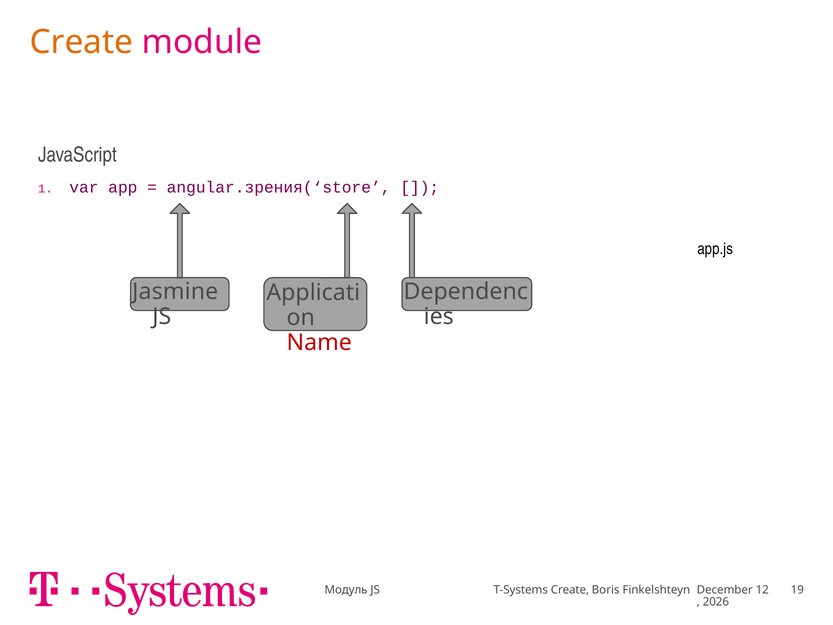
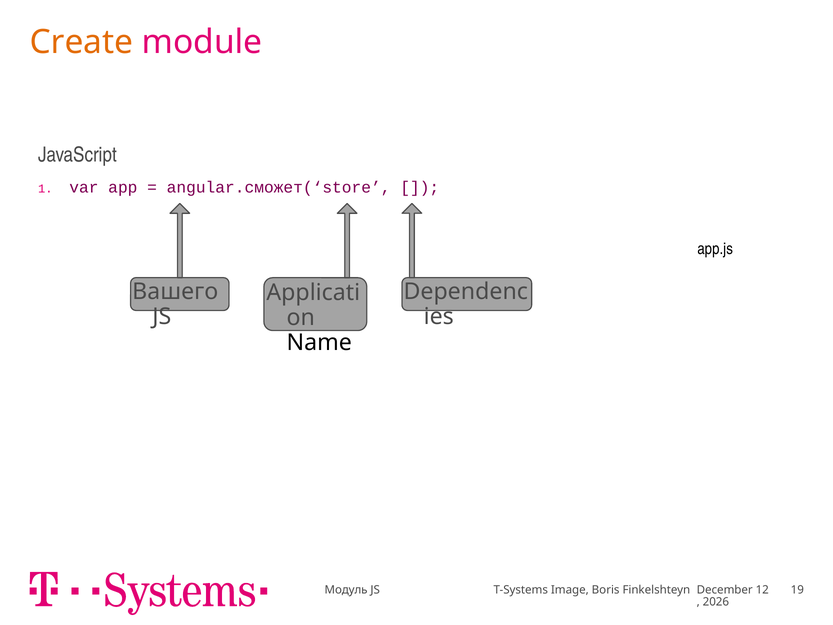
angular.зрения(‘store: angular.зрения(‘store -> angular.сможет(‘store
Jasmine: Jasmine -> Вашего
Name colour: red -> black
T-Systems Create: Create -> Image
